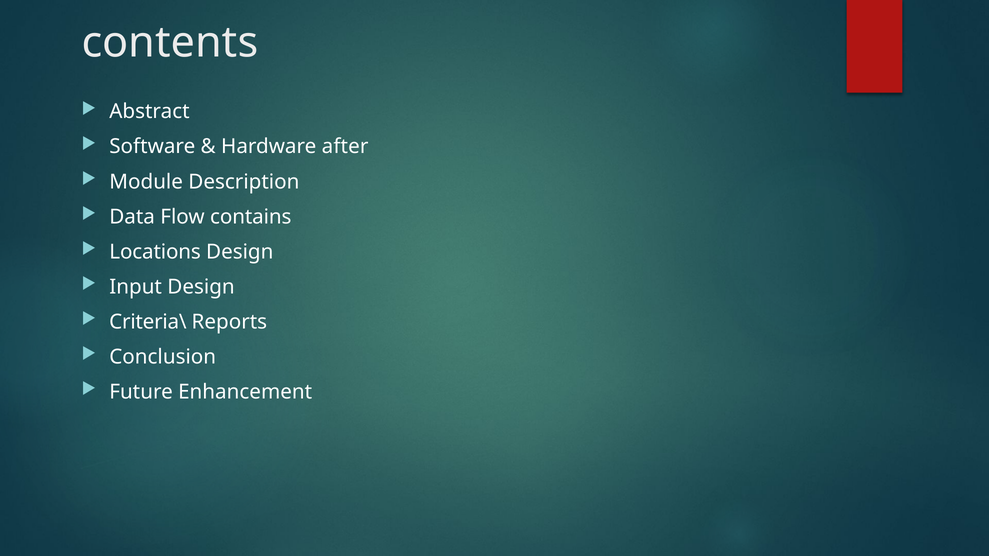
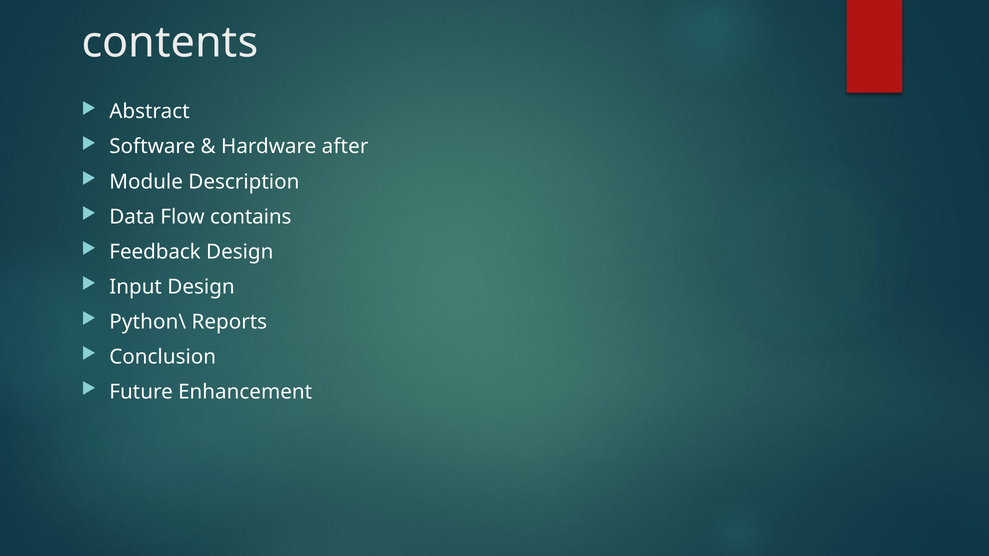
Locations: Locations -> Feedback
Criteria\: Criteria\ -> Python\
